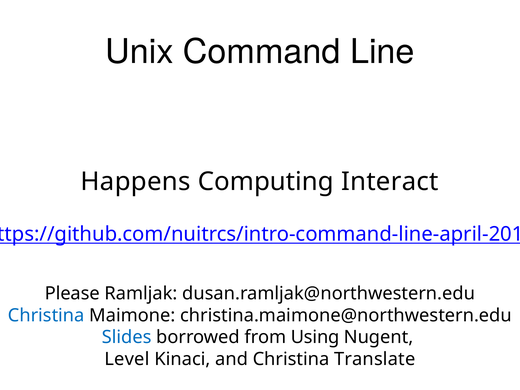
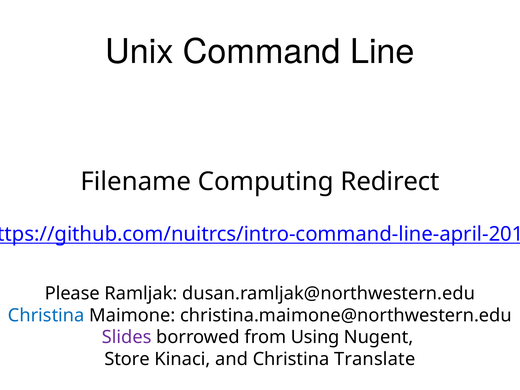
Happens: Happens -> Filename
Interact: Interact -> Redirect
Slides colour: blue -> purple
Level: Level -> Store
